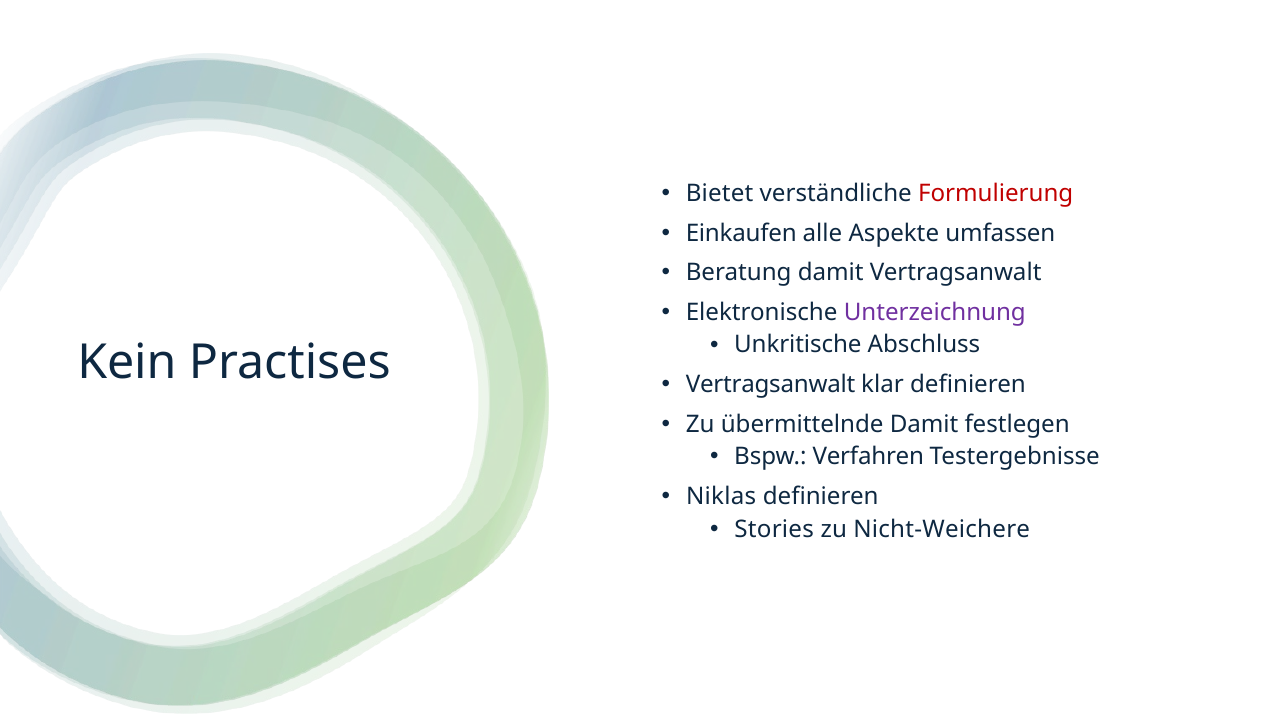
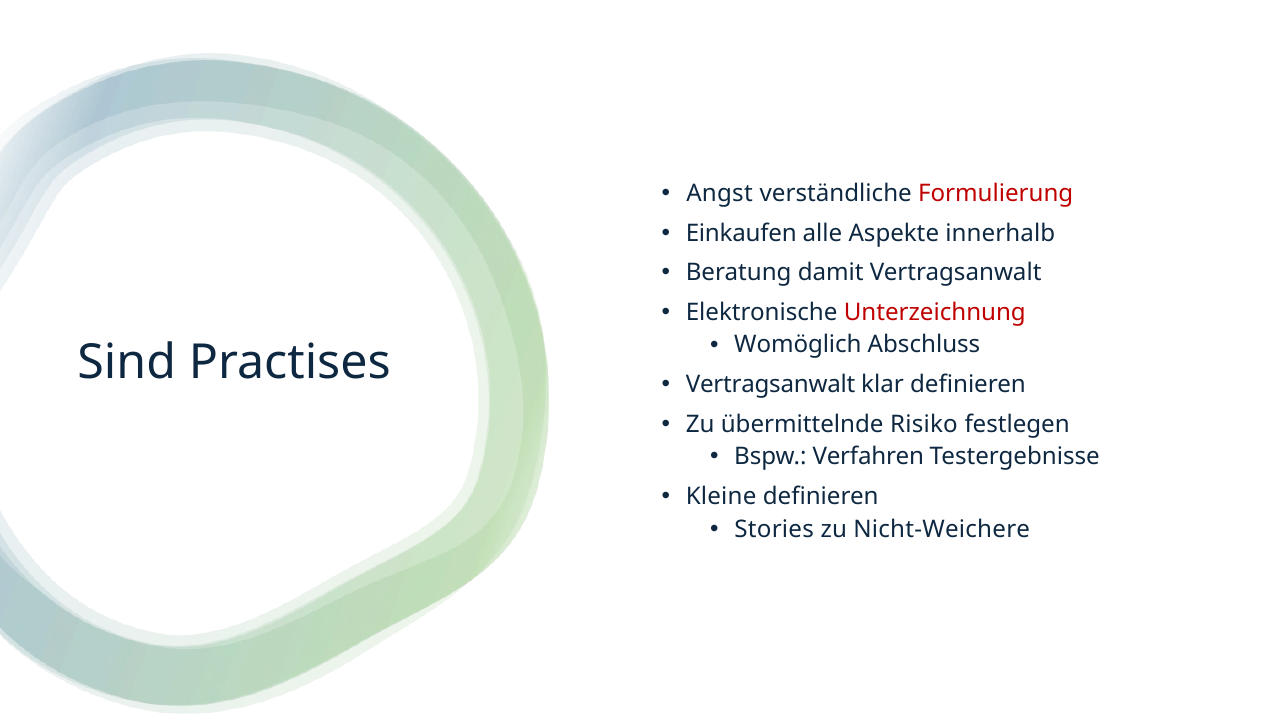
Bietet: Bietet -> Angst
umfassen: umfassen -> innerhalb
Unterzeichnung colour: purple -> red
Unkritische: Unkritische -> Womöglich
Kein: Kein -> Sind
übermittelnde Damit: Damit -> Risiko
Niklas at (721, 496): Niklas -> Kleine
